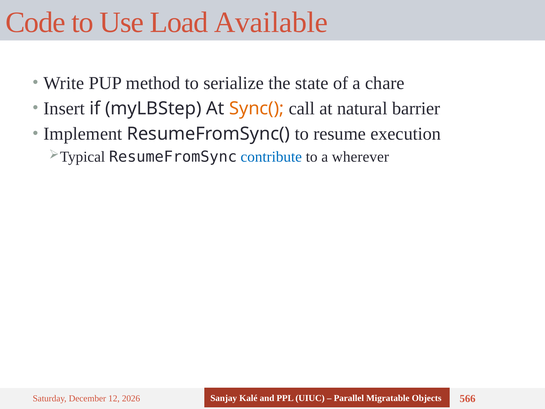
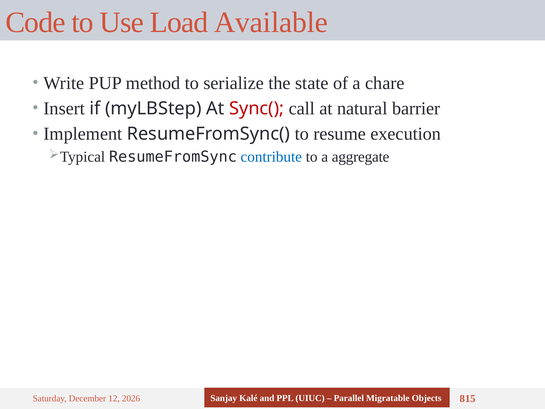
Sync( colour: orange -> red
wherever: wherever -> aggregate
566: 566 -> 815
